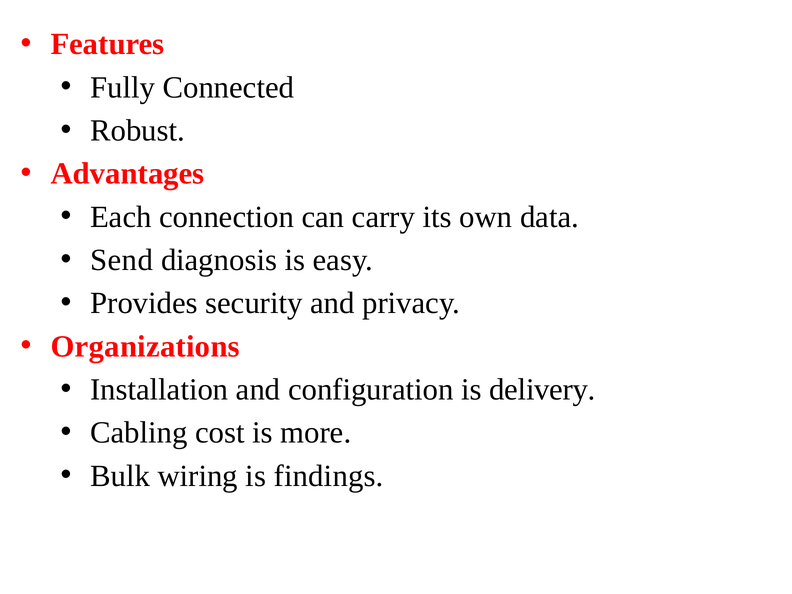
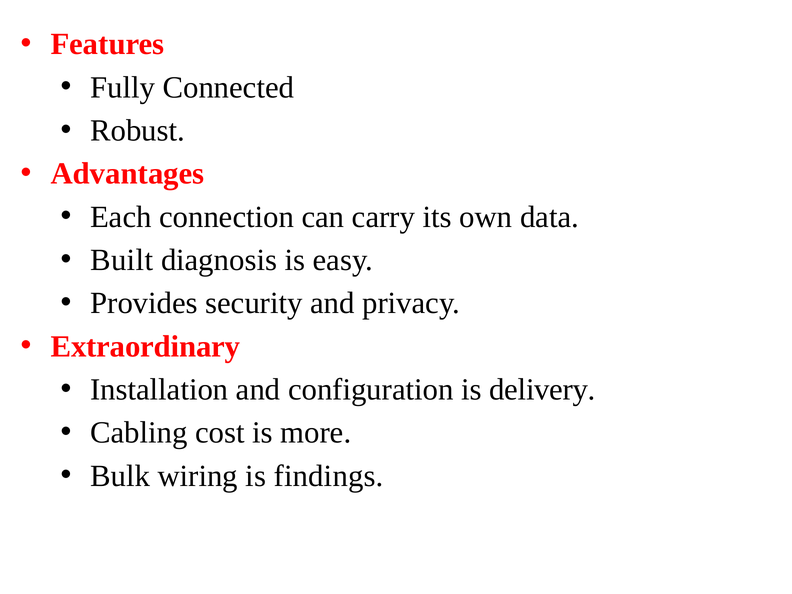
Send: Send -> Built
Organizations: Organizations -> Extraordinary
